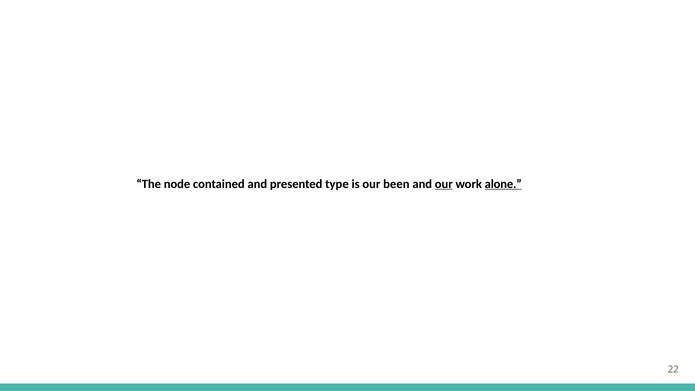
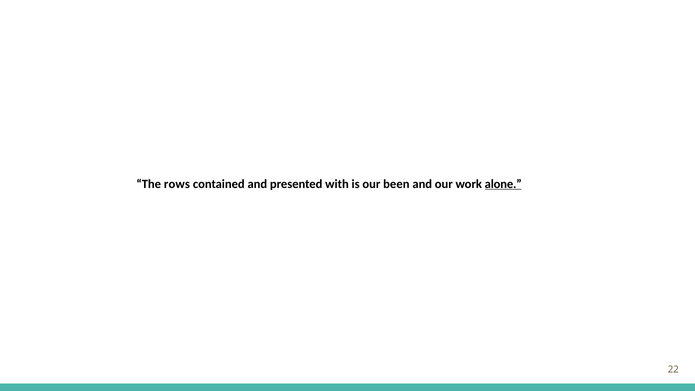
node: node -> rows
type: type -> with
our at (444, 184) underline: present -> none
